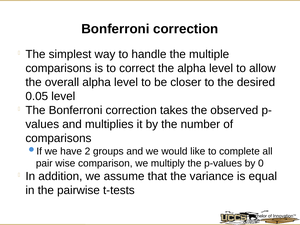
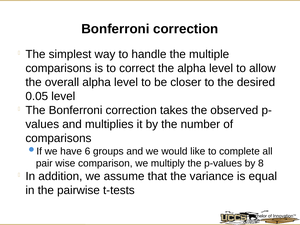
2: 2 -> 6
0: 0 -> 8
